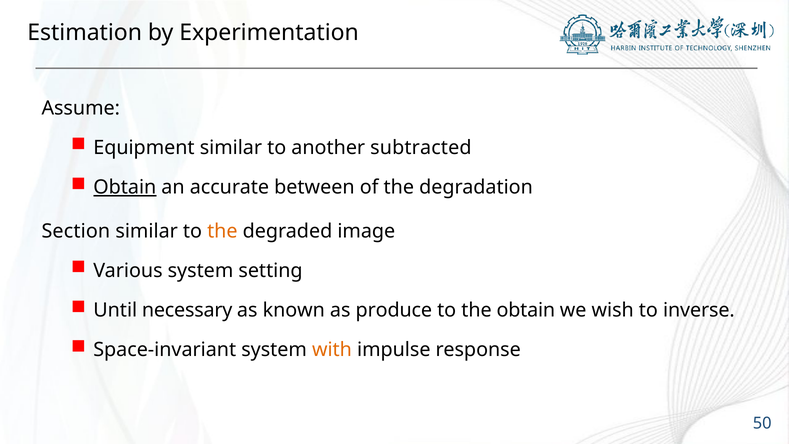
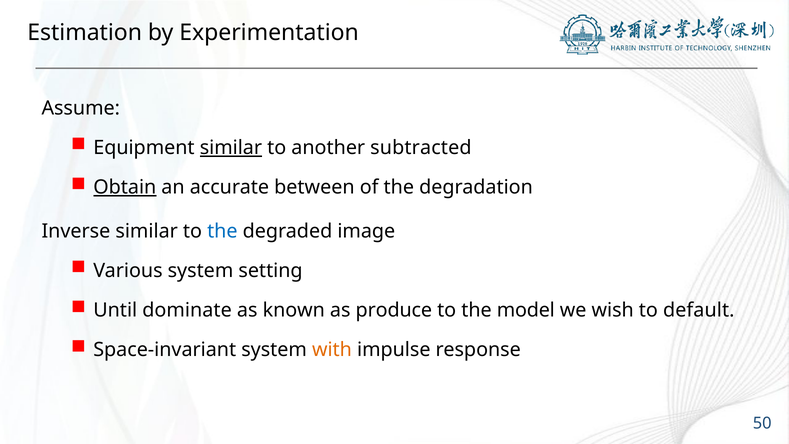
similar at (231, 148) underline: none -> present
Section: Section -> Inverse
the at (222, 231) colour: orange -> blue
necessary: necessary -> dominate
the obtain: obtain -> model
inverse: inverse -> default
